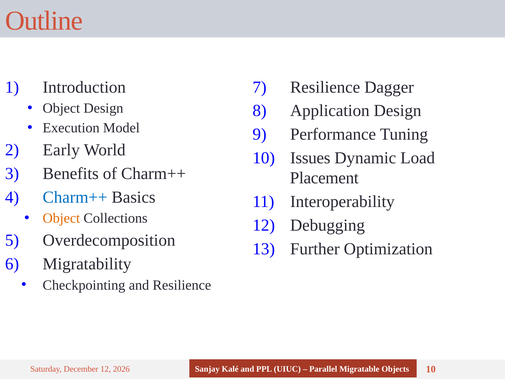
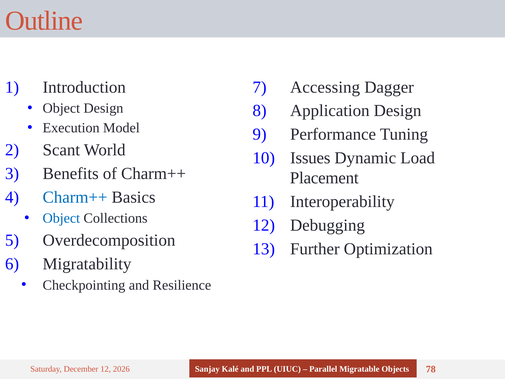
Resilience at (325, 87): Resilience -> Accessing
Early: Early -> Scant
Object at (61, 218) colour: orange -> blue
10 at (431, 369): 10 -> 78
